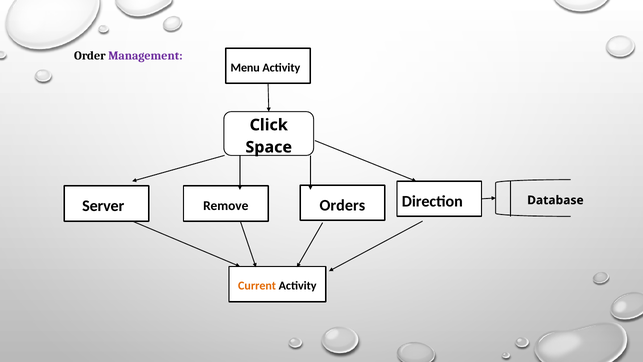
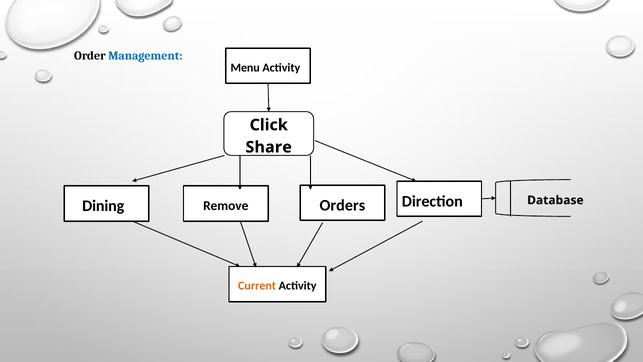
Management colour: purple -> blue
Space: Space -> Share
Server: Server -> Dining
